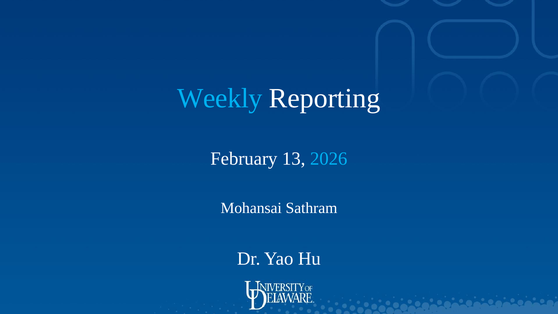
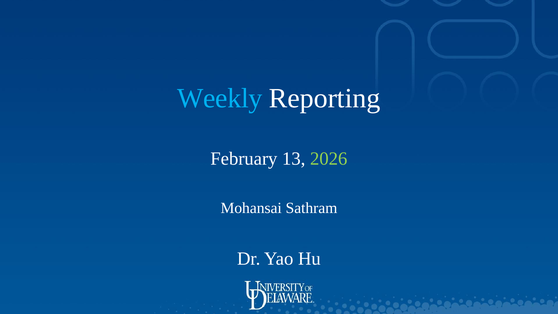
2026 colour: light blue -> light green
